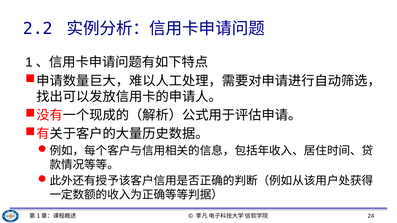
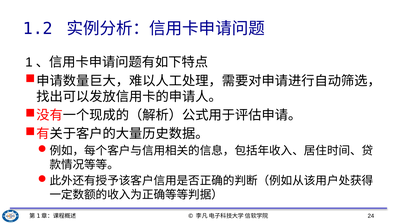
2.2: 2.2 -> 1.2
